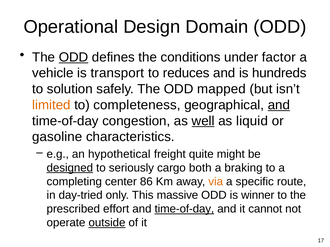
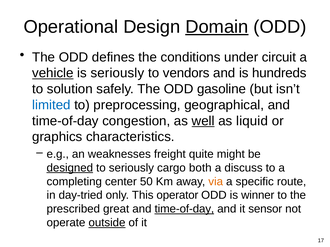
Domain underline: none -> present
ODD at (74, 57) underline: present -> none
factor: factor -> circuit
vehicle underline: none -> present
is transport: transport -> seriously
reduces: reduces -> vendors
mapped: mapped -> gasoline
limited colour: orange -> blue
completeness: completeness -> preprocessing
and at (279, 105) underline: present -> none
gasoline: gasoline -> graphics
hypothetical: hypothetical -> weaknesses
braking: braking -> discuss
86: 86 -> 50
massive: massive -> operator
effort: effort -> great
cannot: cannot -> sensor
